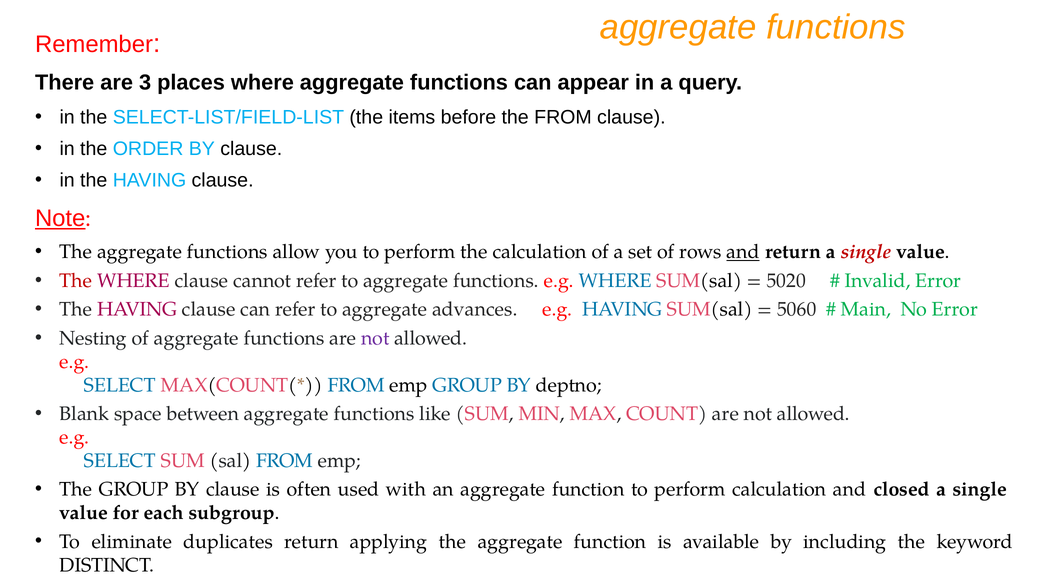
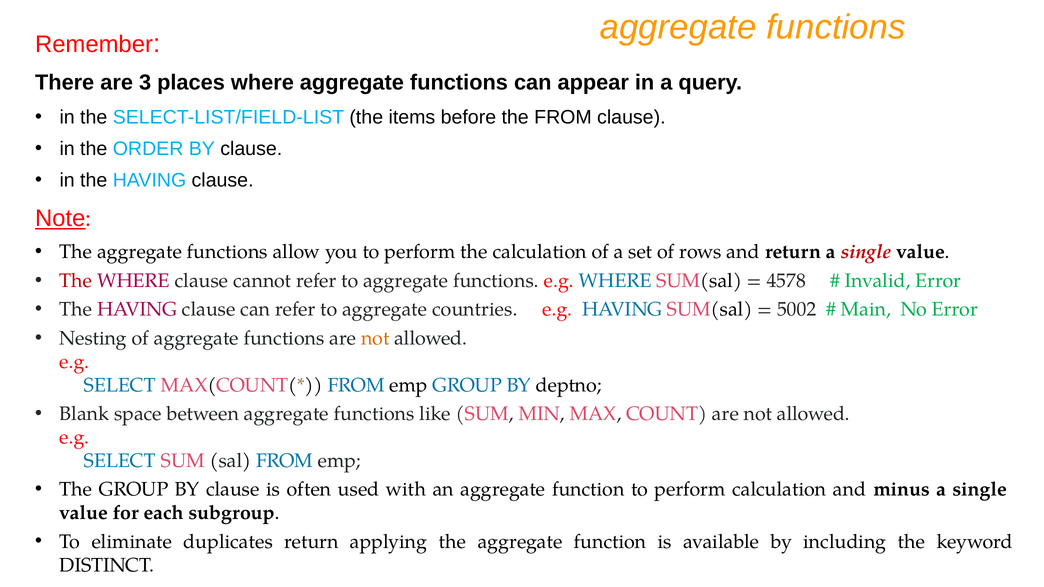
and at (743, 252) underline: present -> none
5020: 5020 -> 4578
advances: advances -> countries
5060: 5060 -> 5002
not at (375, 338) colour: purple -> orange
closed: closed -> minus
